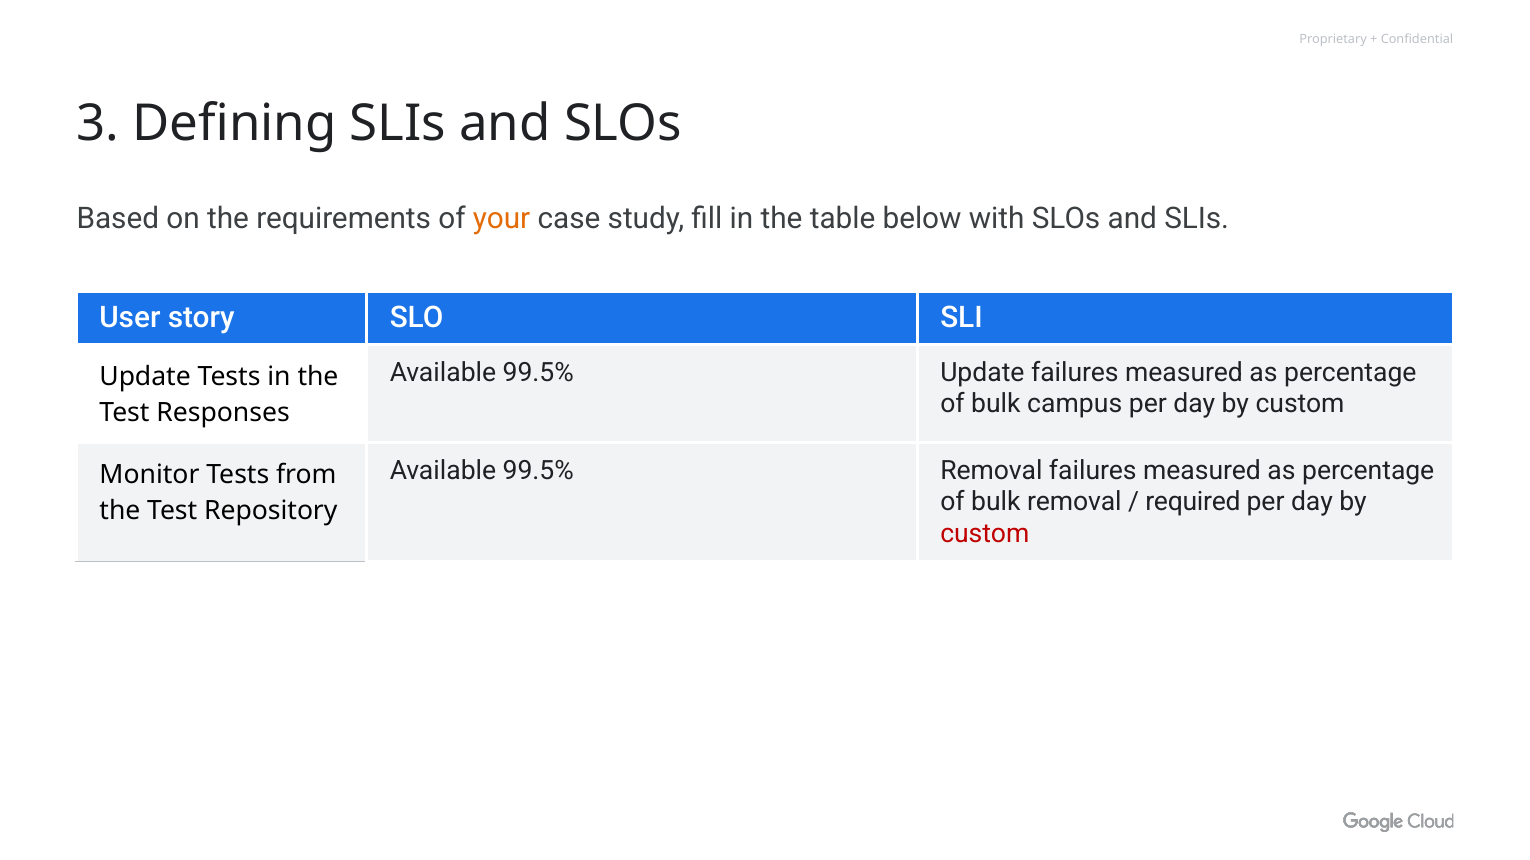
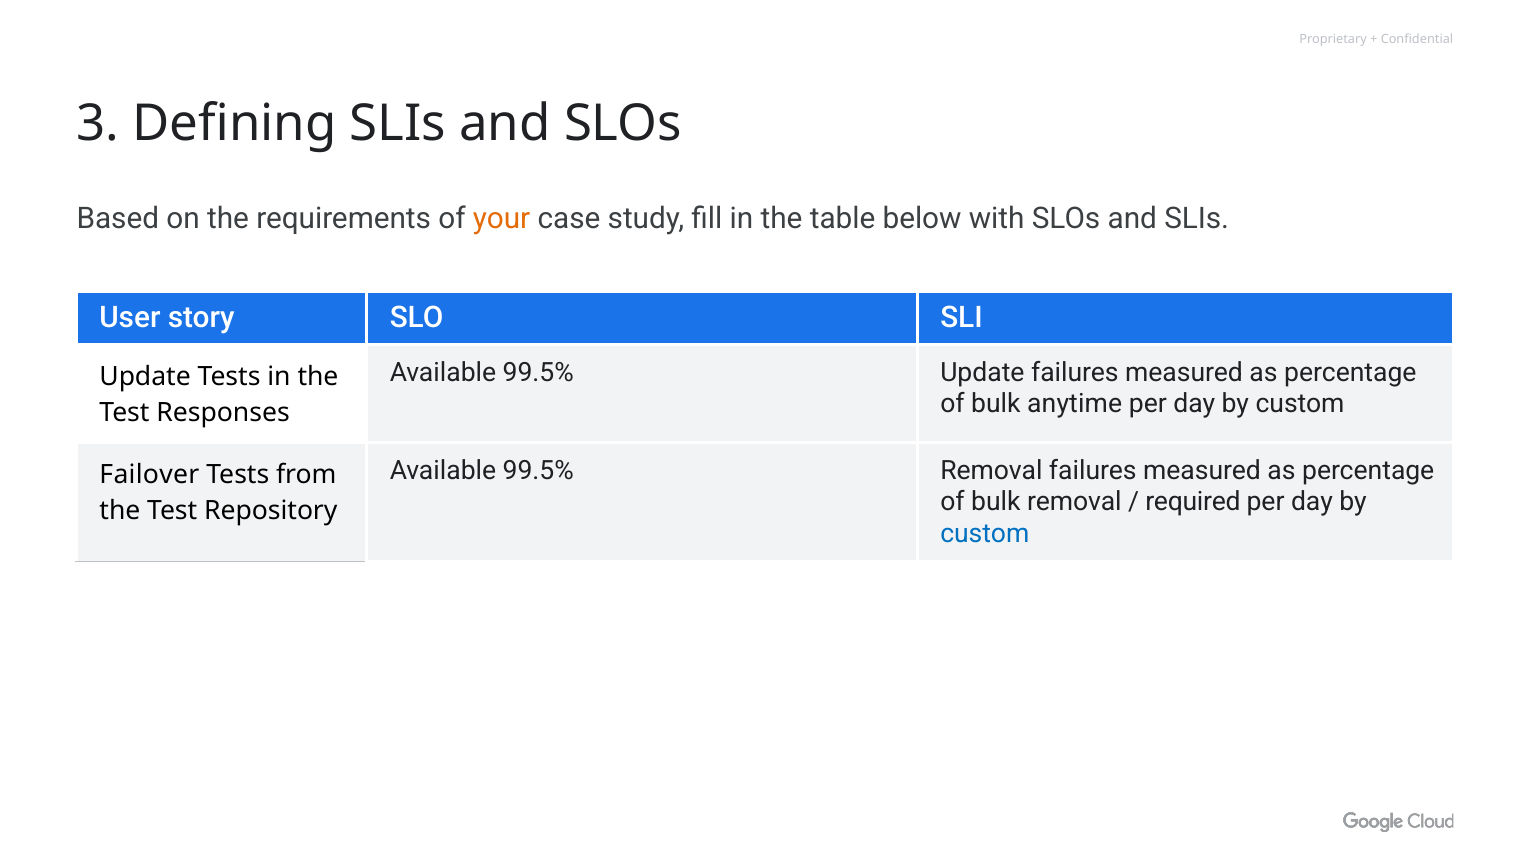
campus: campus -> anytime
Monitor: Monitor -> Failover
custom at (985, 534) colour: red -> blue
